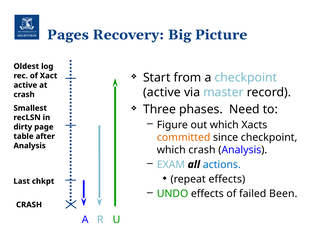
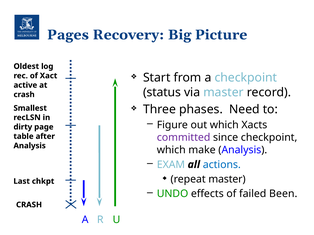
active at (162, 92): active -> status
committed colour: orange -> purple
which crash: crash -> make
repeat effects: effects -> master
